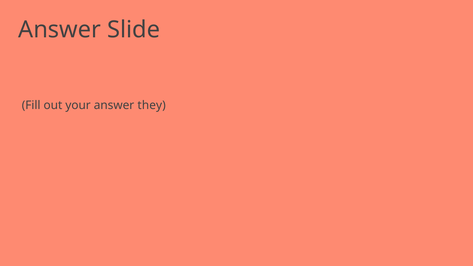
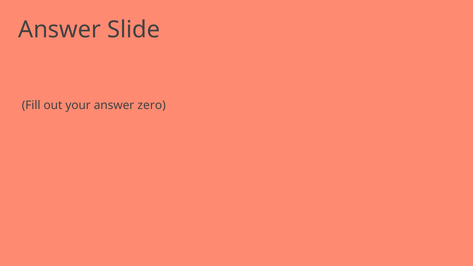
they: they -> zero
